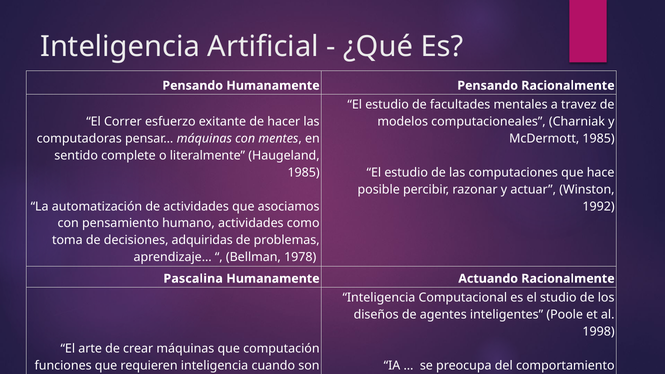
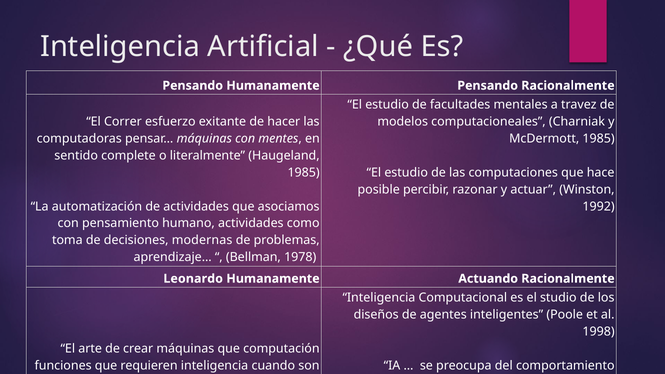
adquiridas: adquiridas -> modernas
Pascalina: Pascalina -> Leonardo
